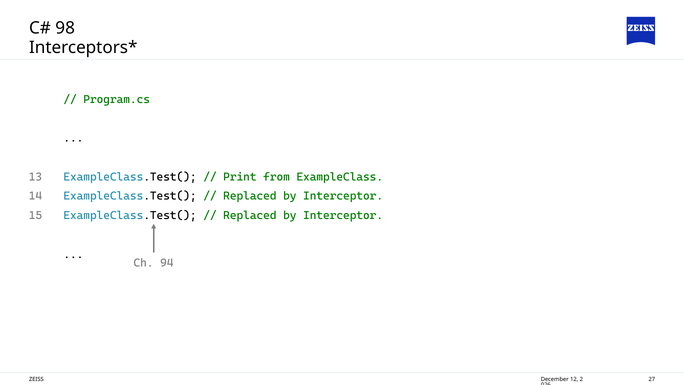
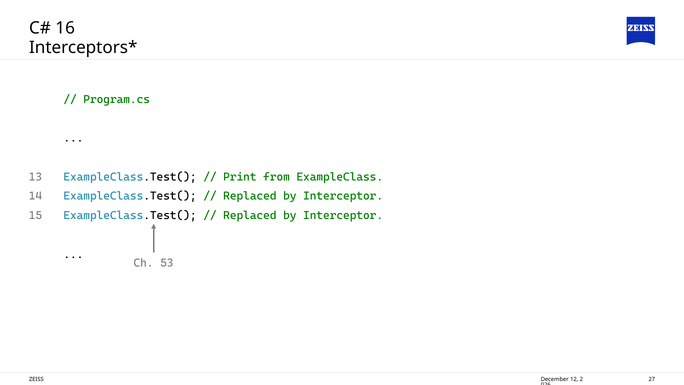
98: 98 -> 16
94: 94 -> 53
